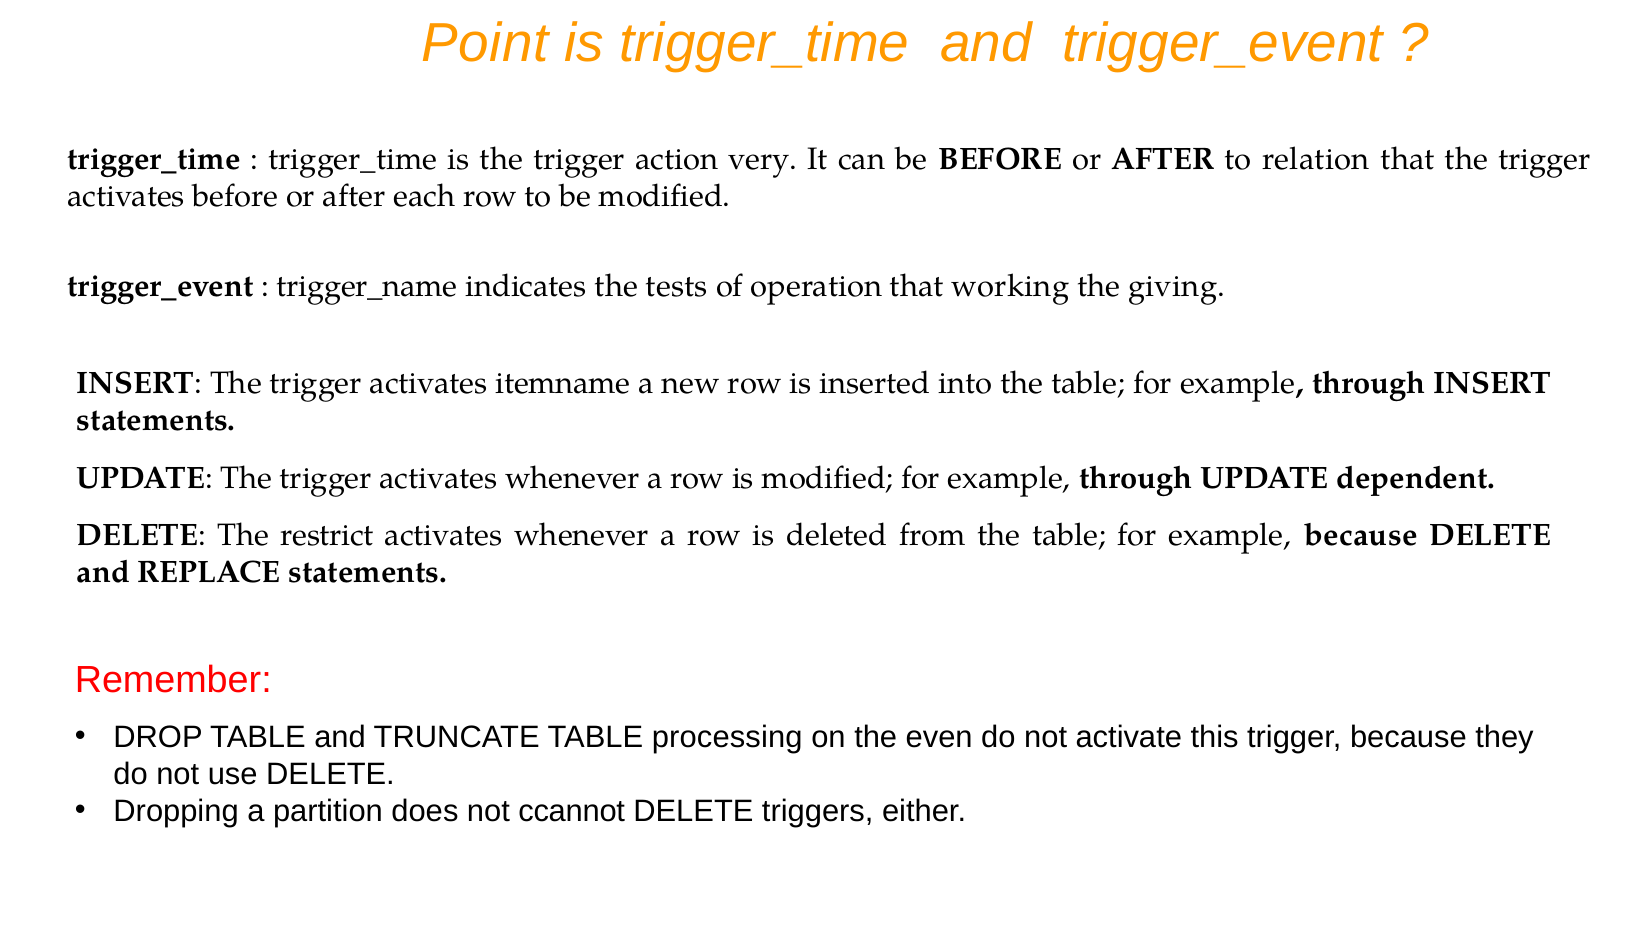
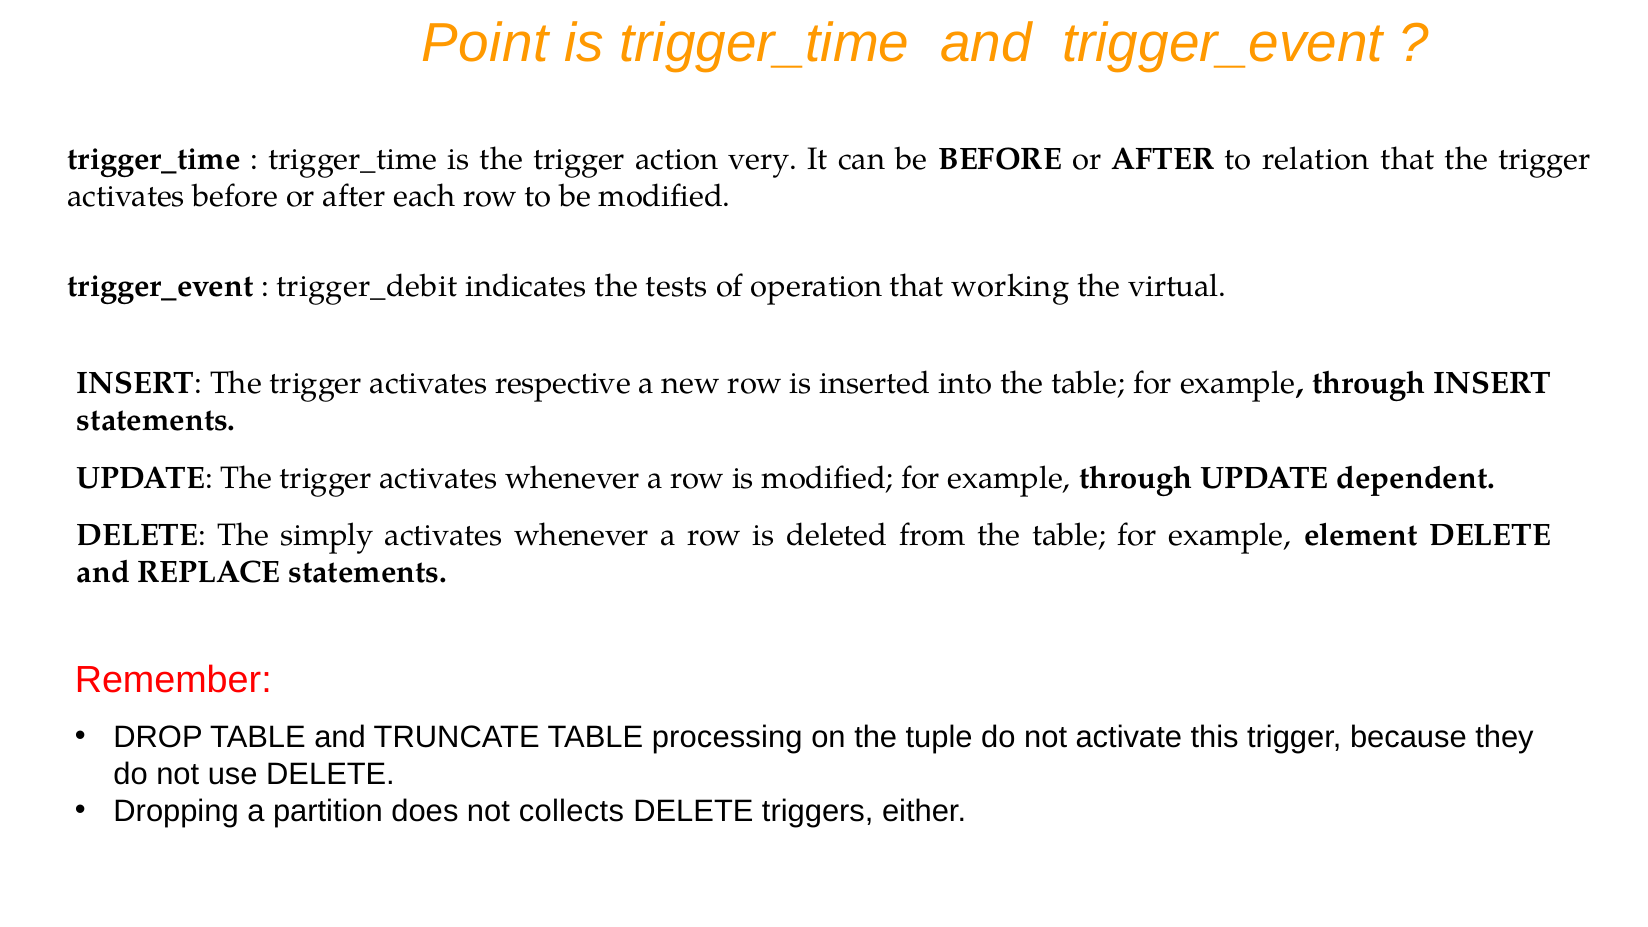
trigger_name: trigger_name -> trigger_debit
giving: giving -> virtual
itemname: itemname -> respective
restrict: restrict -> simply
example because: because -> element
even: even -> tuple
ccannot: ccannot -> collects
